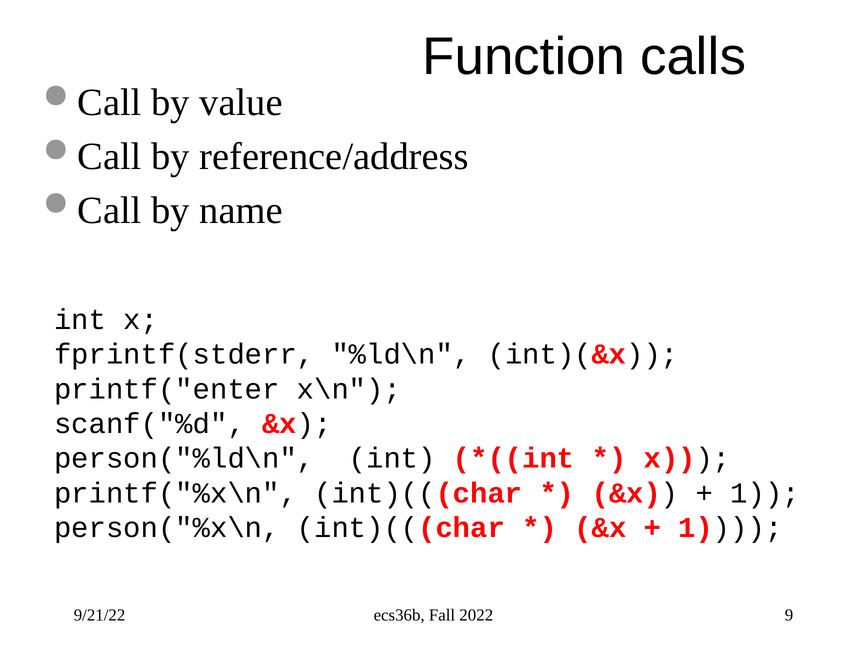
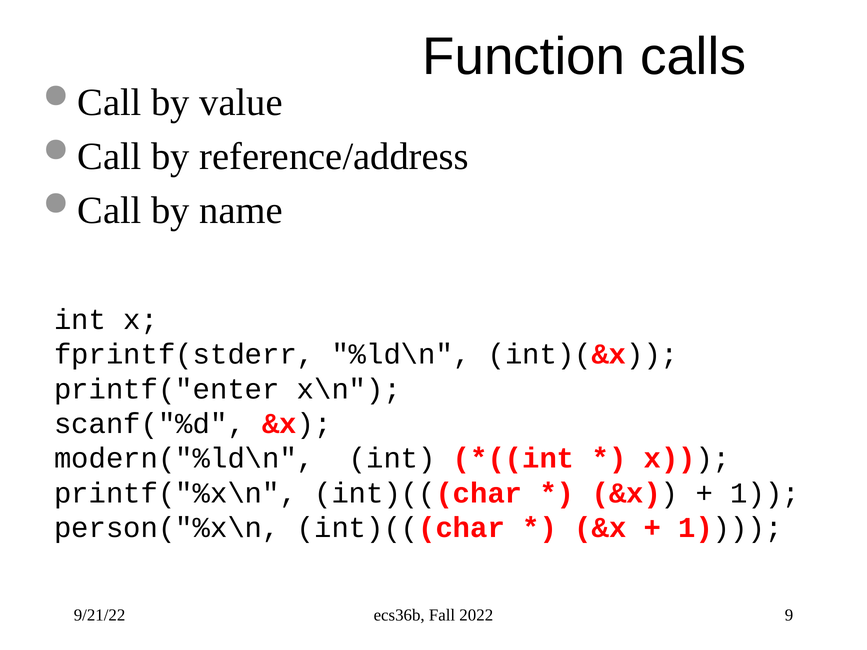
person("%ld\n: person("%ld\n -> modern("%ld\n
